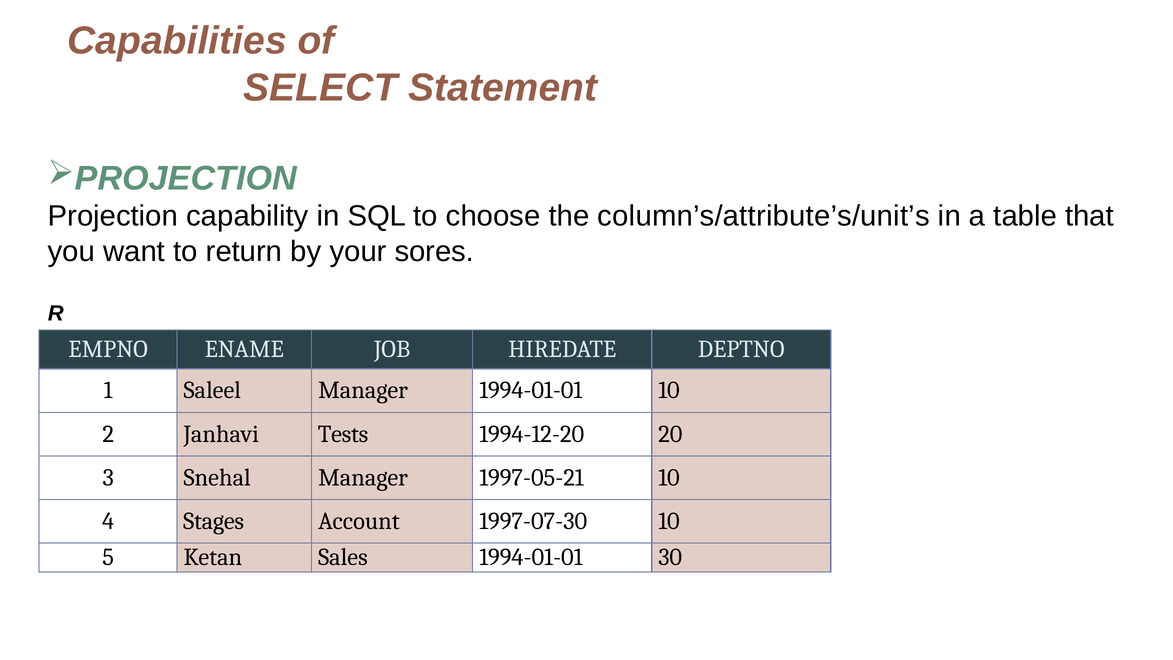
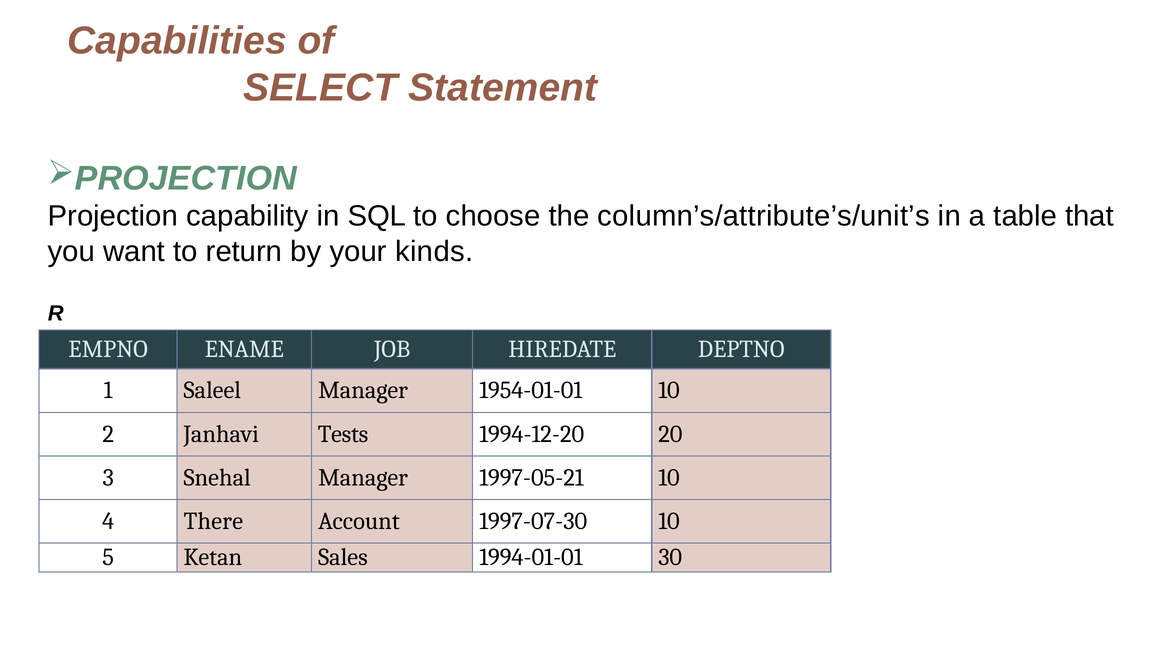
sores: sores -> kinds
Manager 1994-01-01: 1994-01-01 -> 1954-01-01
Stages: Stages -> There
